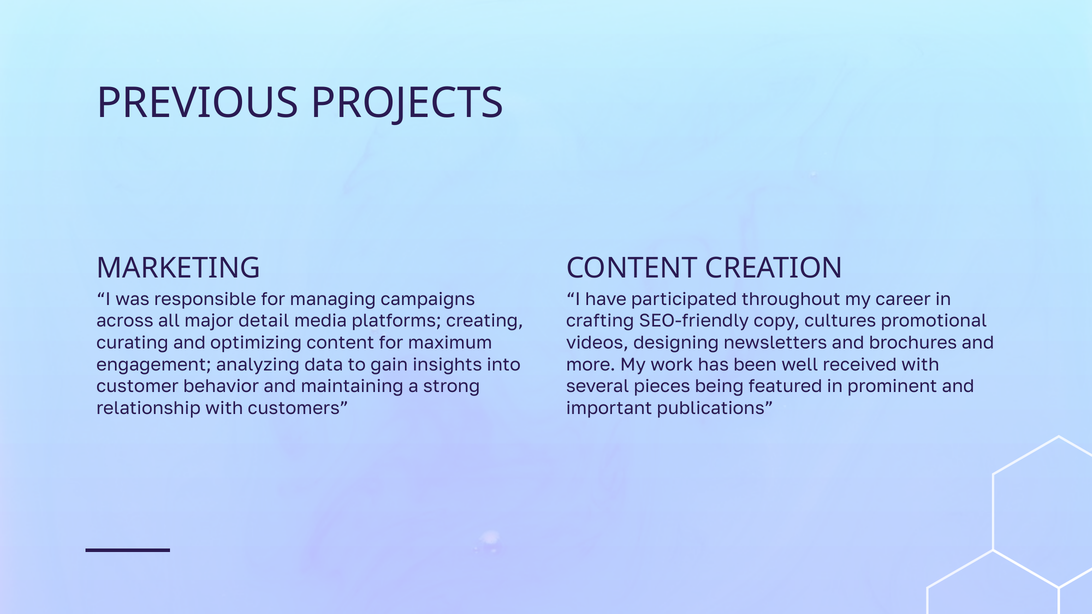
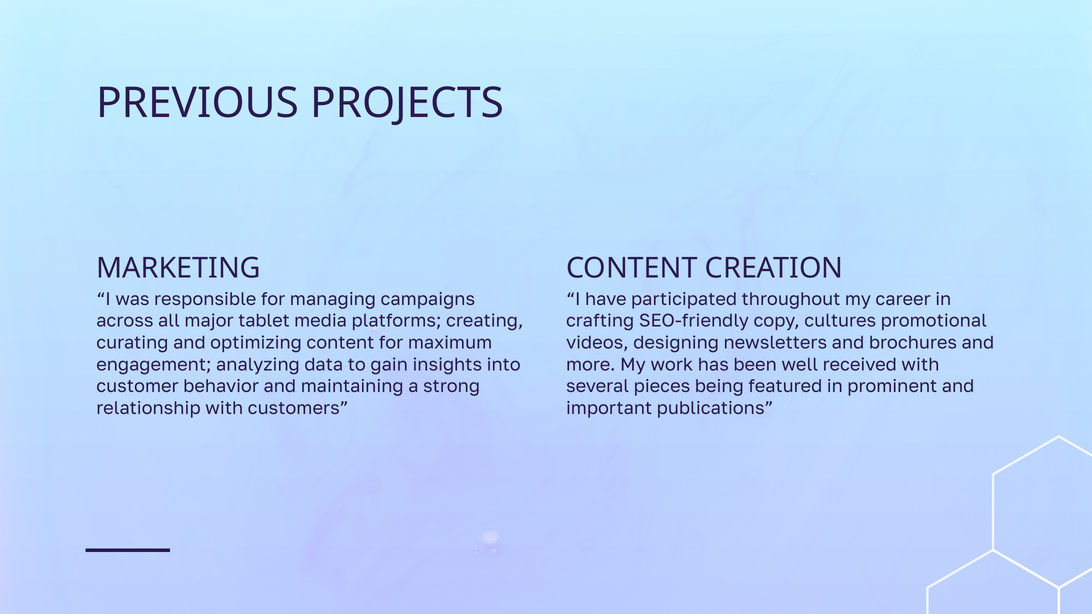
detail: detail -> tablet
